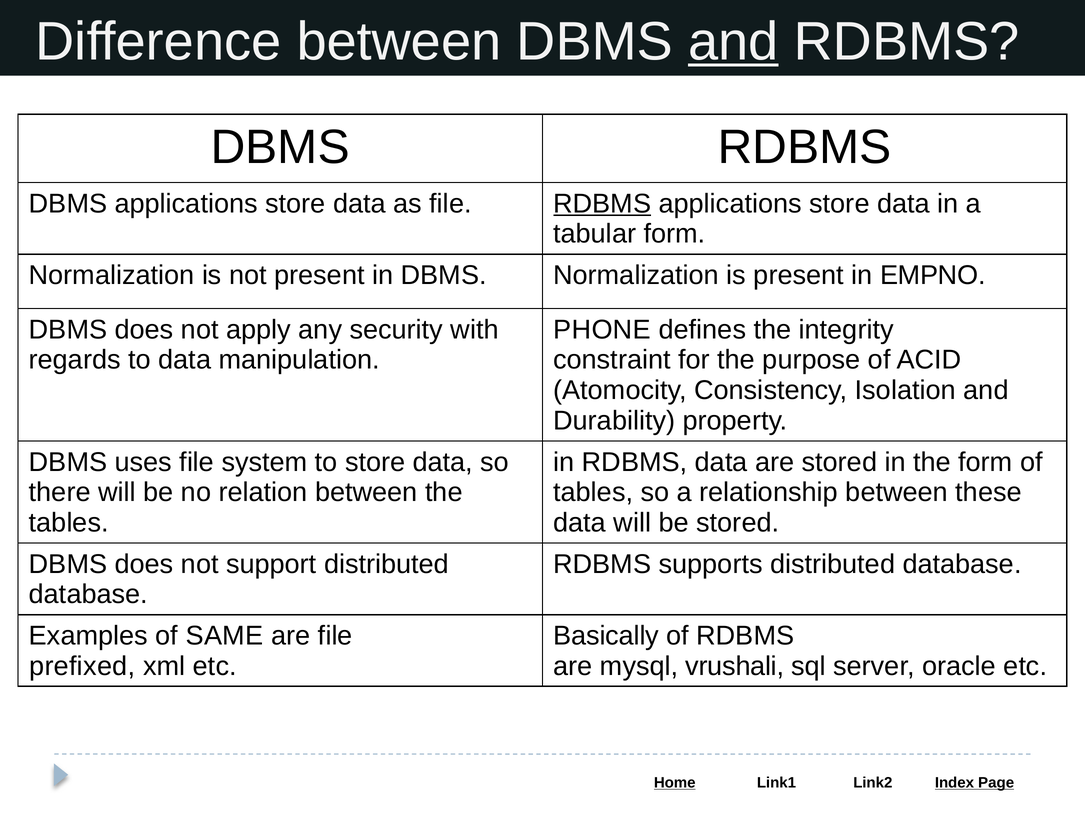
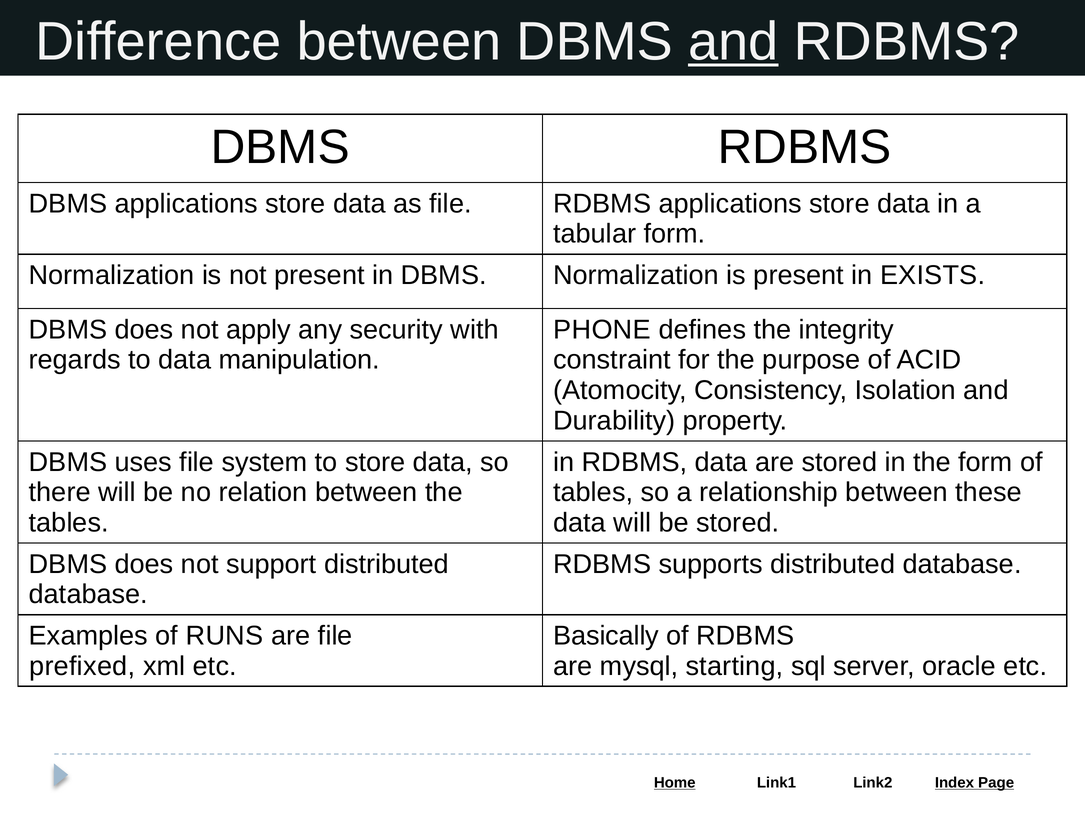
RDBMS at (602, 204) underline: present -> none
EMPNO: EMPNO -> EXISTS
SAME: SAME -> RUNS
vrushali: vrushali -> starting
